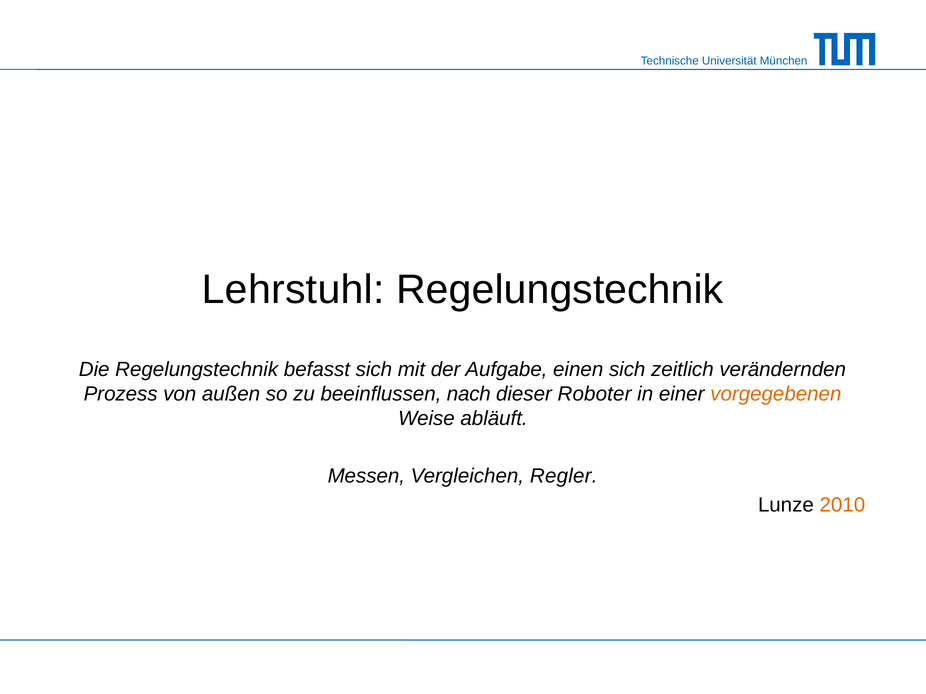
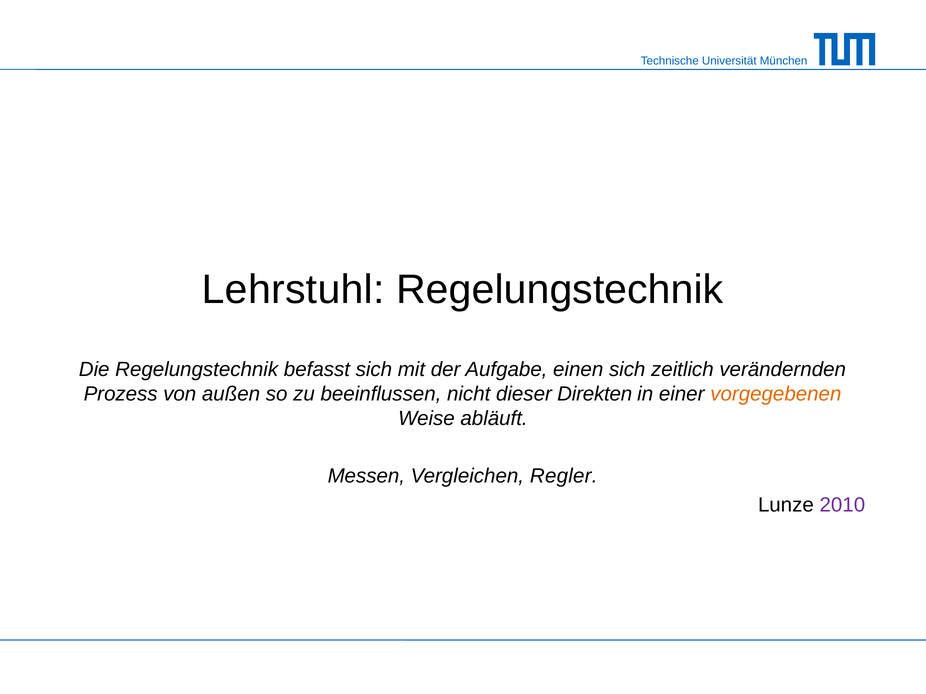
nach: nach -> nicht
Roboter: Roboter -> Direkten
2010 colour: orange -> purple
